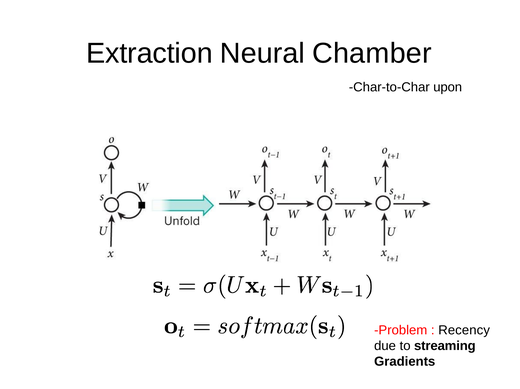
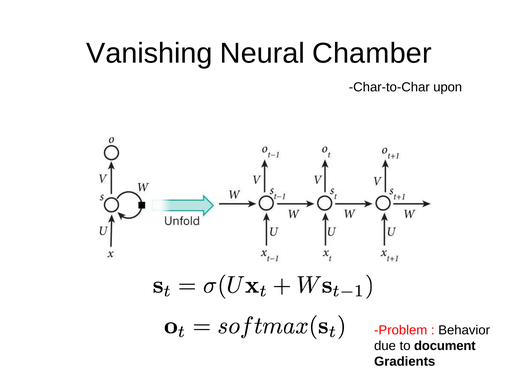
Extraction: Extraction -> Vanishing
Recency: Recency -> Behavior
streaming: streaming -> document
